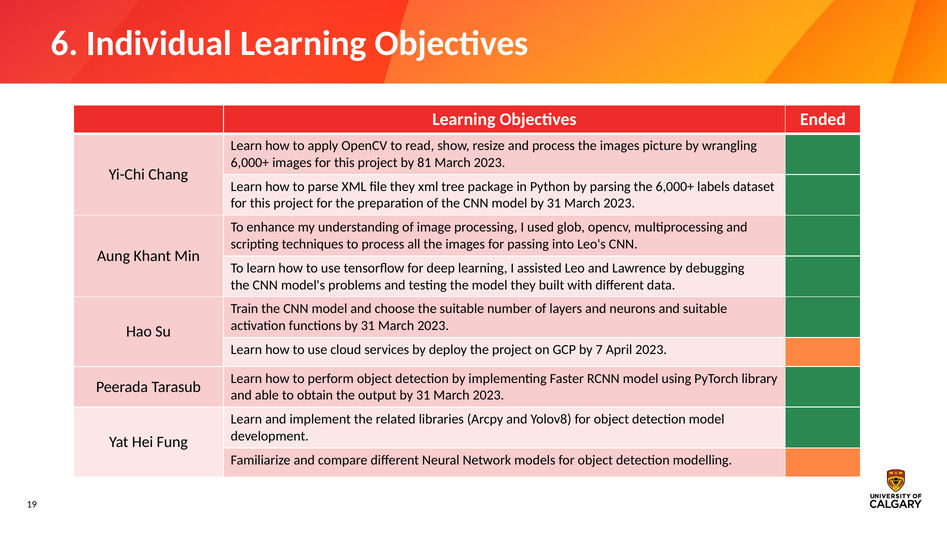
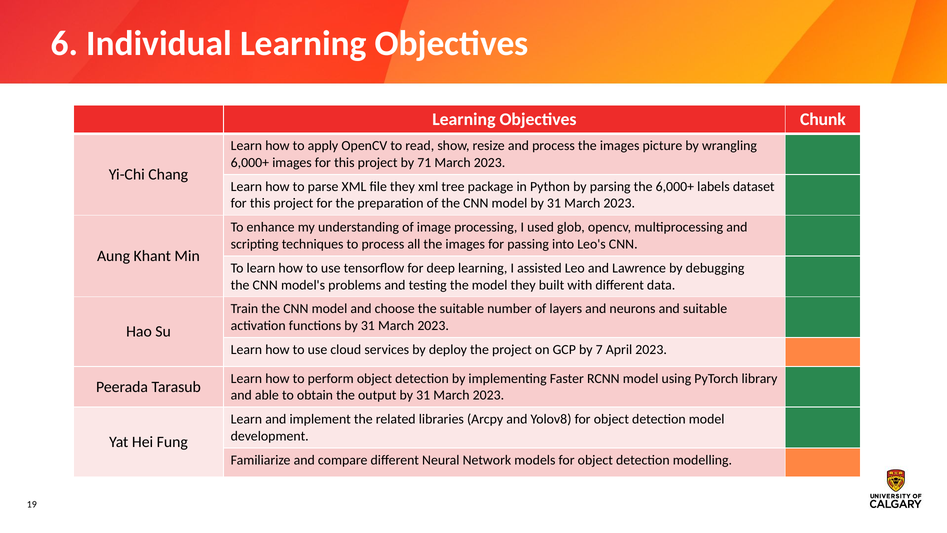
Ended: Ended -> Chunk
81: 81 -> 71
